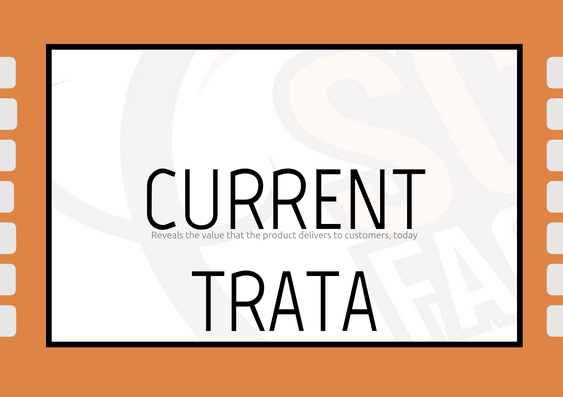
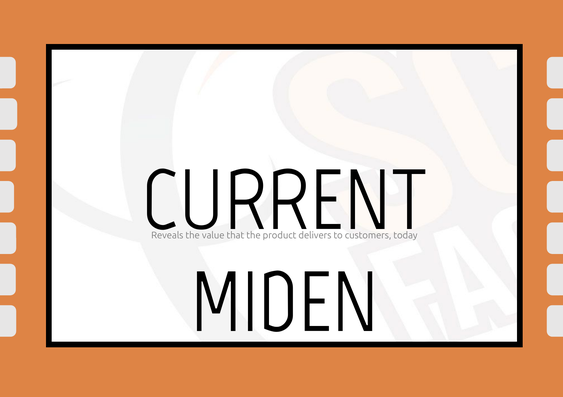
TRATA: TRATA -> MIDEN
